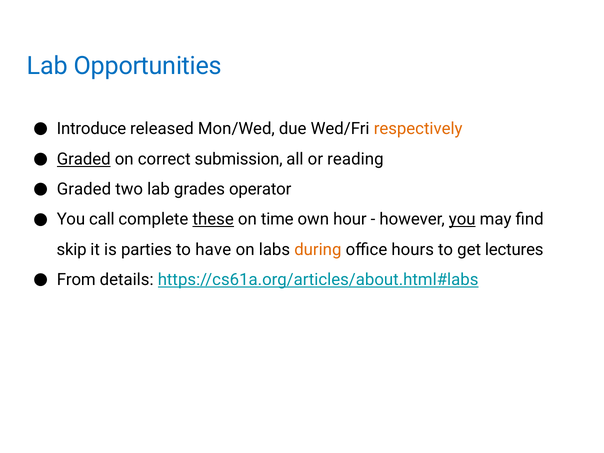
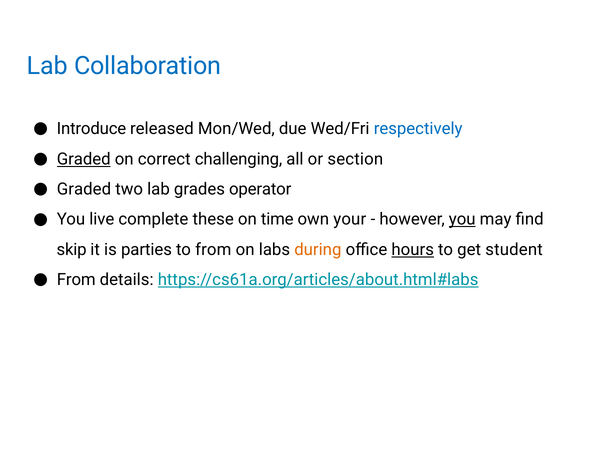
Opportunities: Opportunities -> Collaboration
respectively colour: orange -> blue
submission: submission -> challenging
reading: reading -> section
call: call -> live
these underline: present -> none
hour: hour -> your
to have: have -> from
hours underline: none -> present
lectures: lectures -> student
